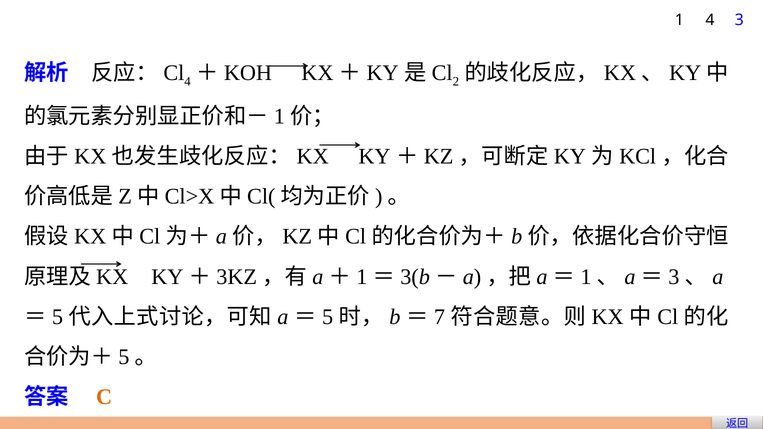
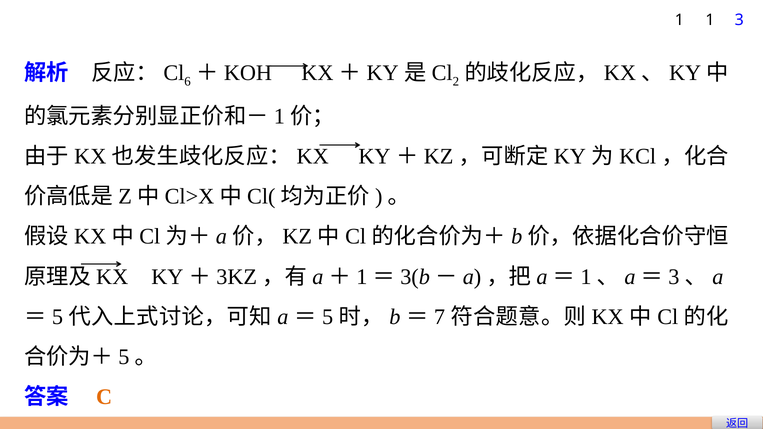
1 4: 4 -> 1
4 at (188, 81): 4 -> 6
